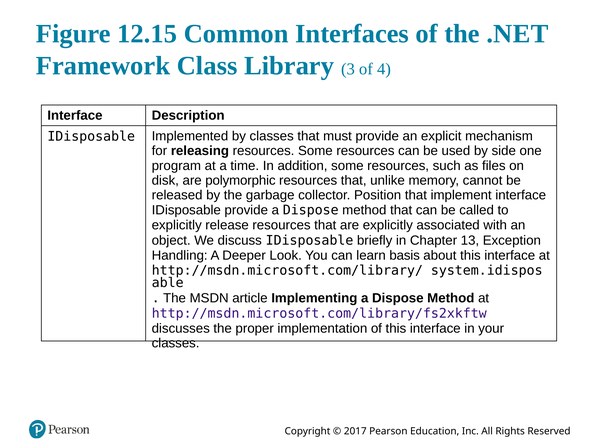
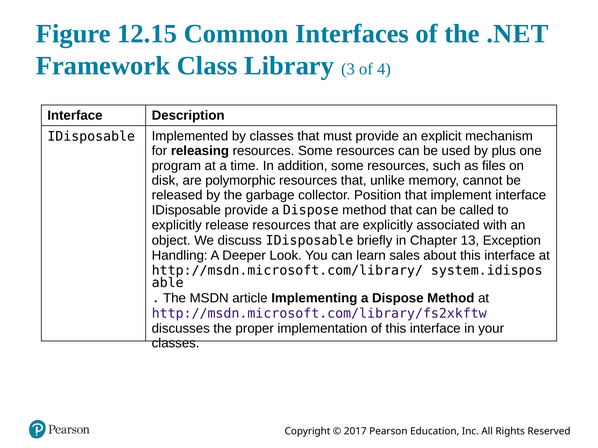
side: side -> plus
basis: basis -> sales
